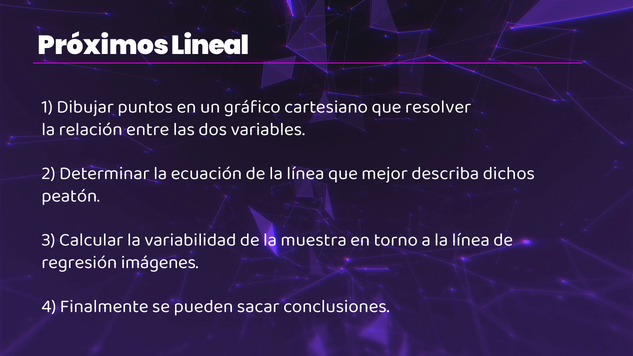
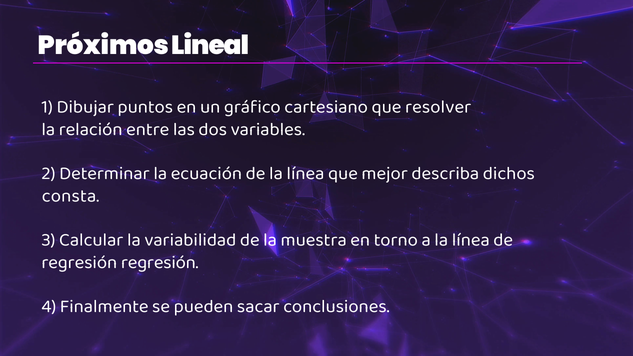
peatón: peatón -> consta
regresión imágenes: imágenes -> regresión
